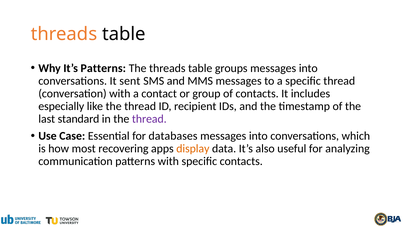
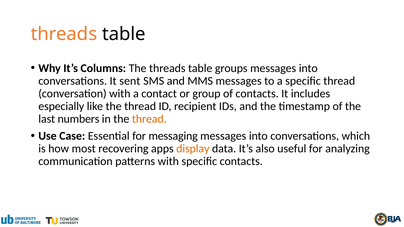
It’s Patterns: Patterns -> Columns
standard: standard -> numbers
thread at (149, 119) colour: purple -> orange
databases: databases -> messaging
